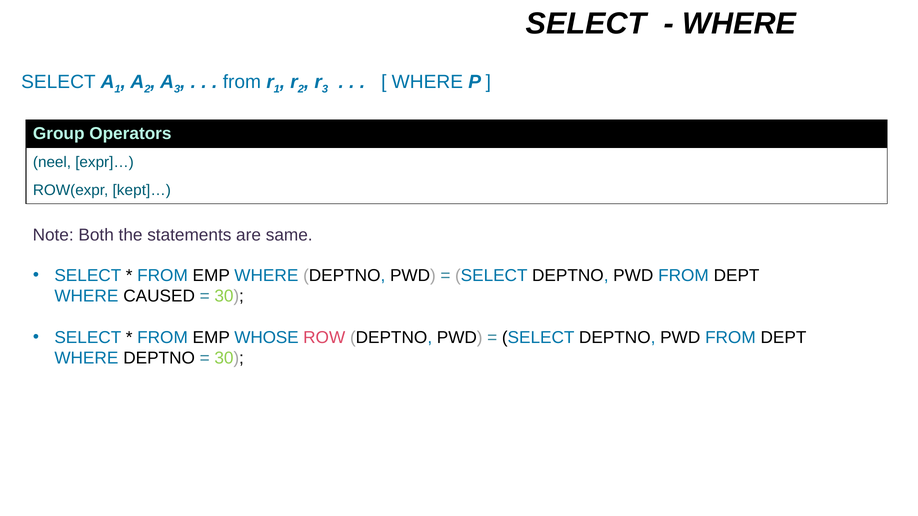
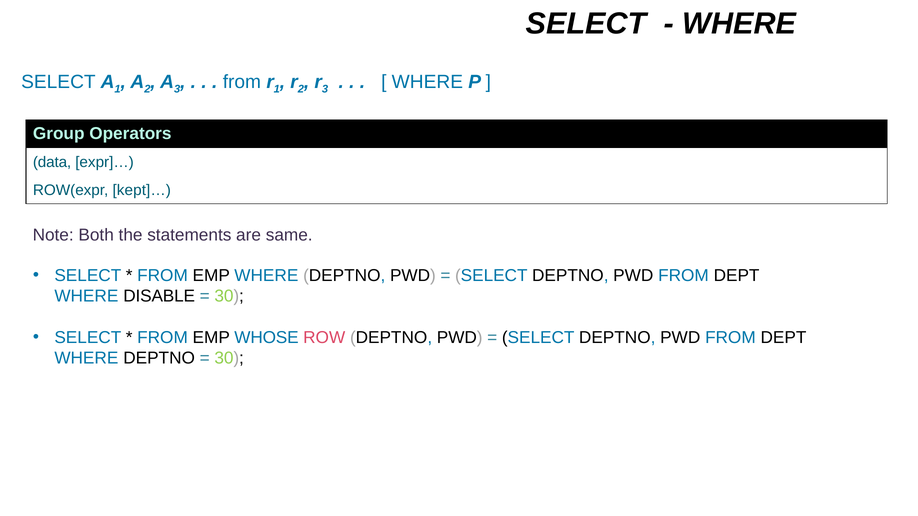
neel: neel -> data
CAUSED: CAUSED -> DISABLE
